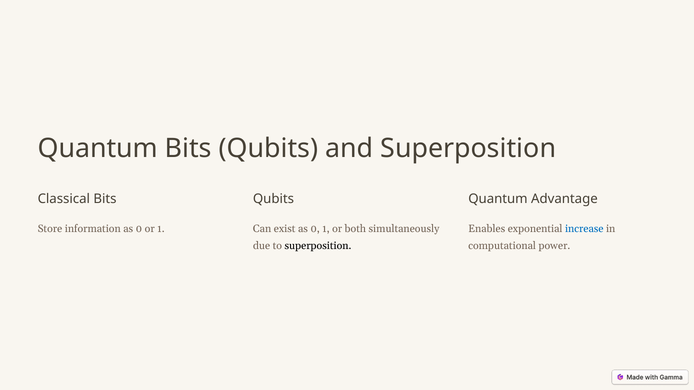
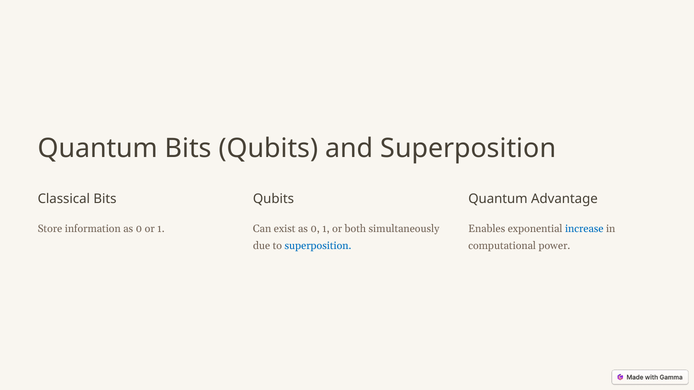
superposition at (318, 246) colour: black -> blue
